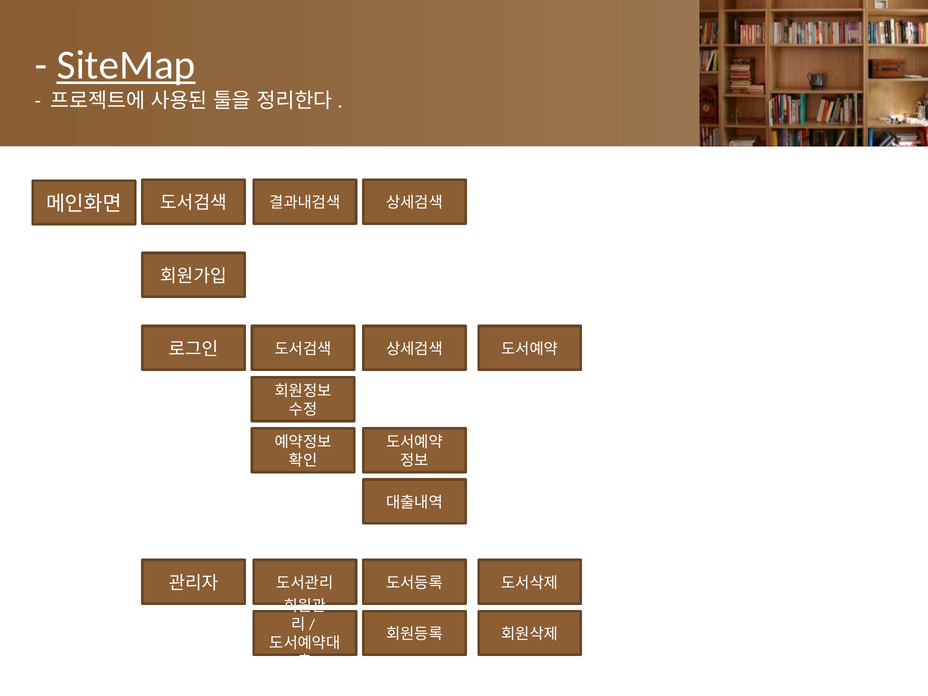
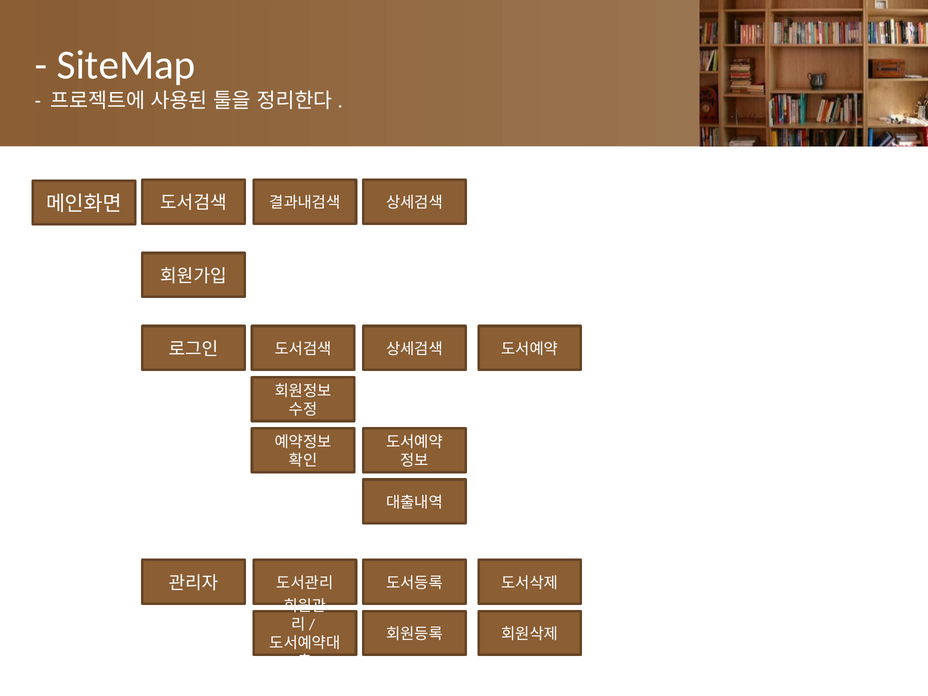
SiteMap underline: present -> none
